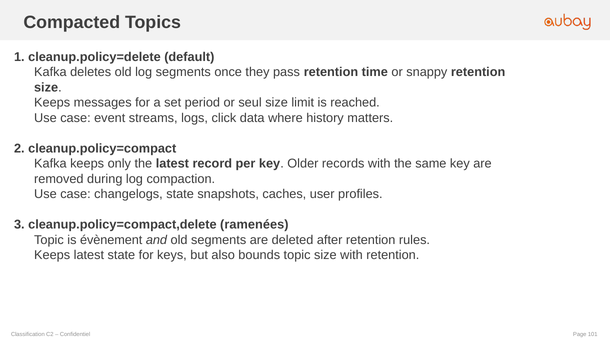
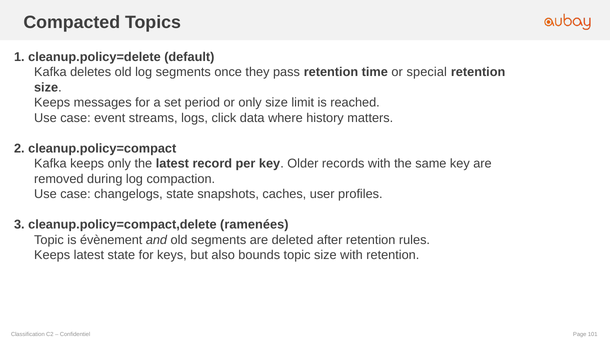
snappy: snappy -> special
or seul: seul -> only
